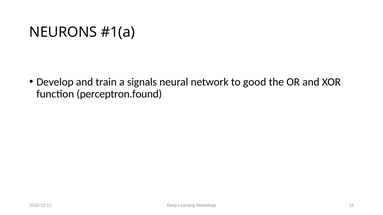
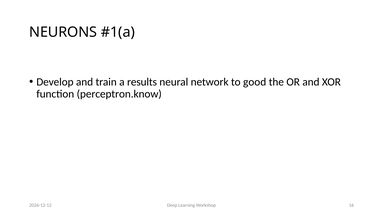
signals: signals -> results
perceptron.found: perceptron.found -> perceptron.know
